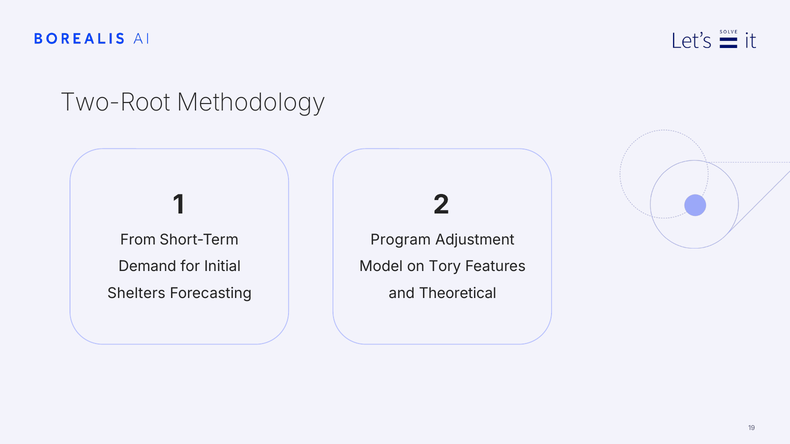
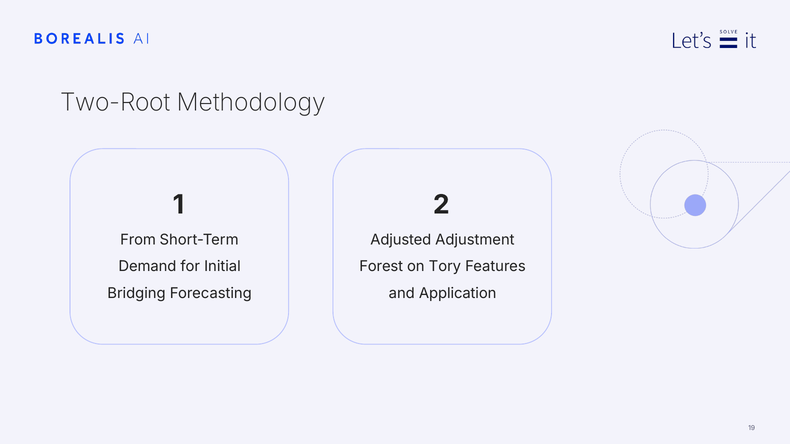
Program: Program -> Adjusted
Model: Model -> Forest
Shelters: Shelters -> Bridging
Theoretical: Theoretical -> Application
